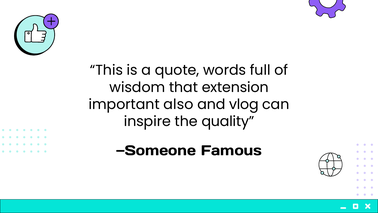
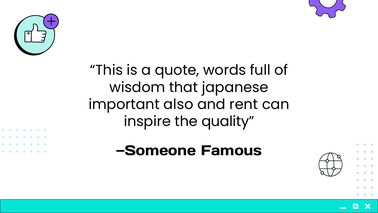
extension: extension -> japanese
vlog: vlog -> rent
